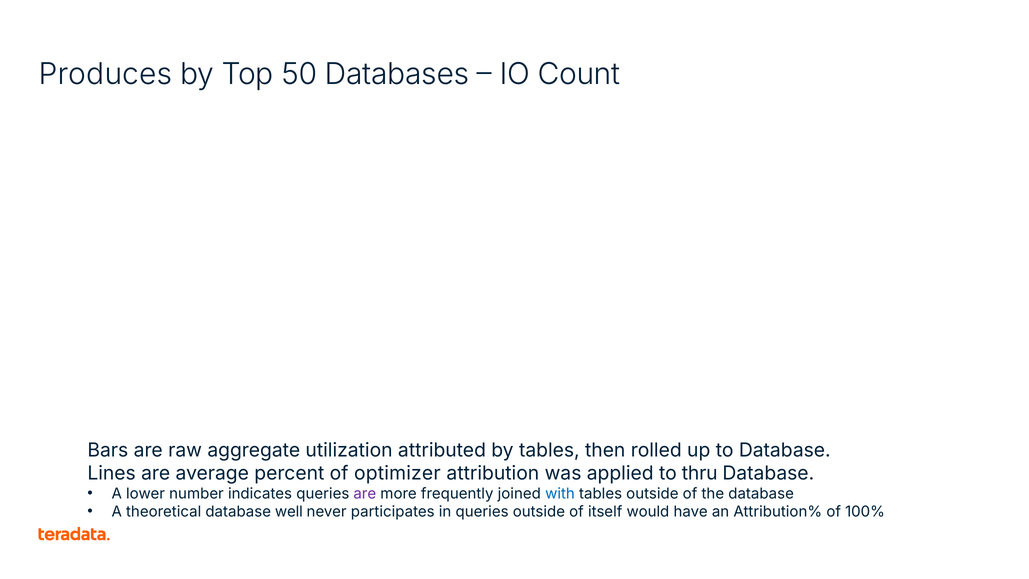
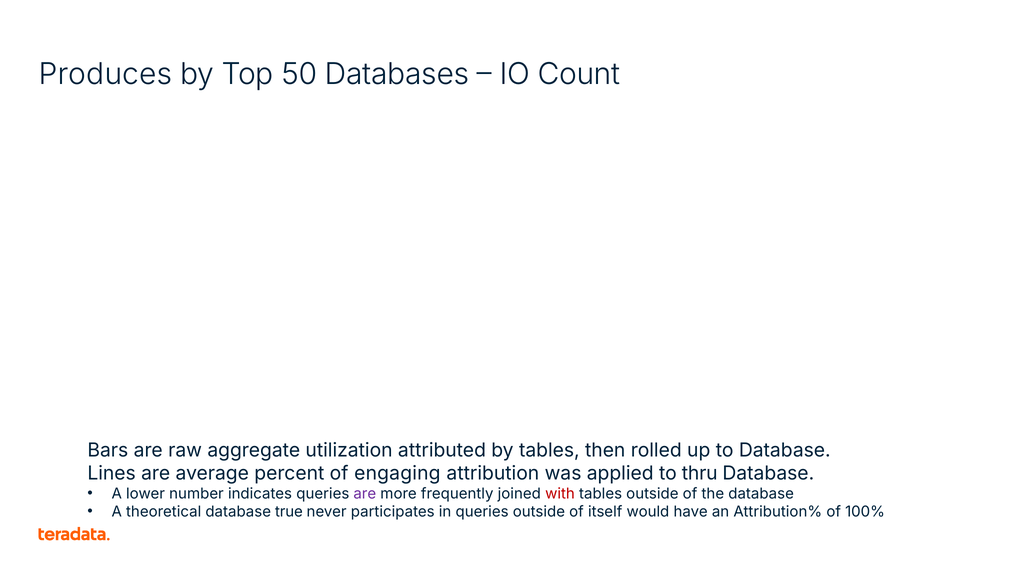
optimizer: optimizer -> engaging
with colour: blue -> red
well: well -> true
